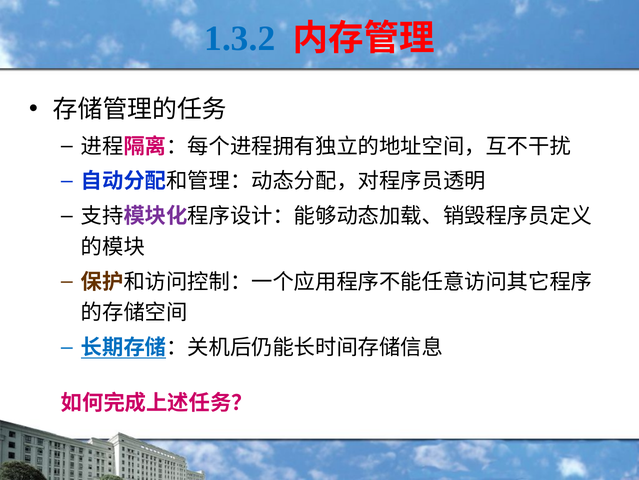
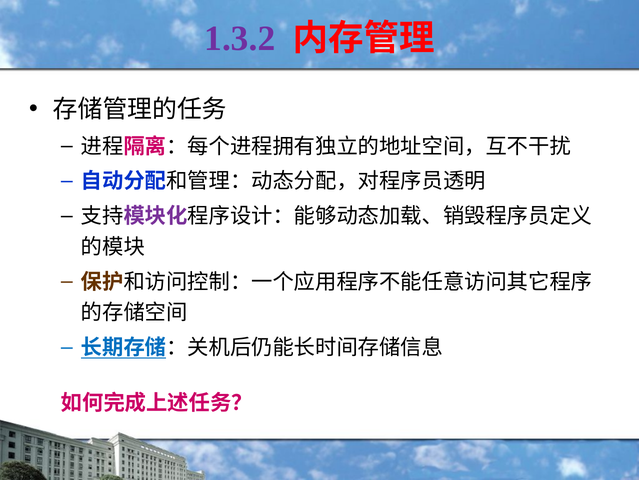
1.3.2 colour: blue -> purple
